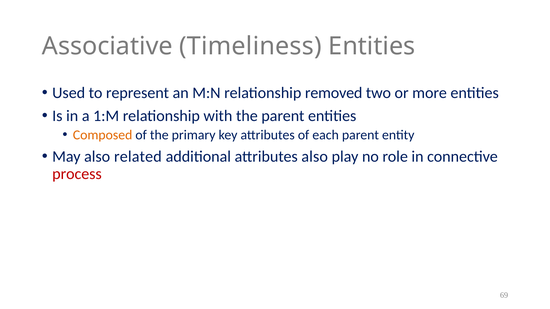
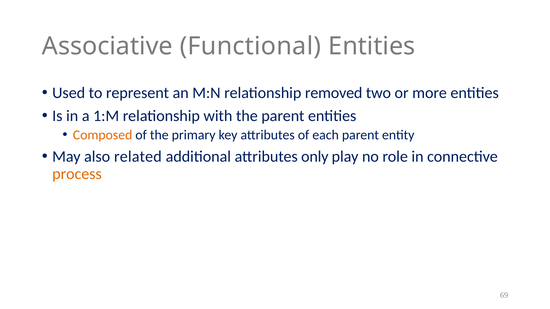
Timeliness: Timeliness -> Functional
attributes also: also -> only
process colour: red -> orange
